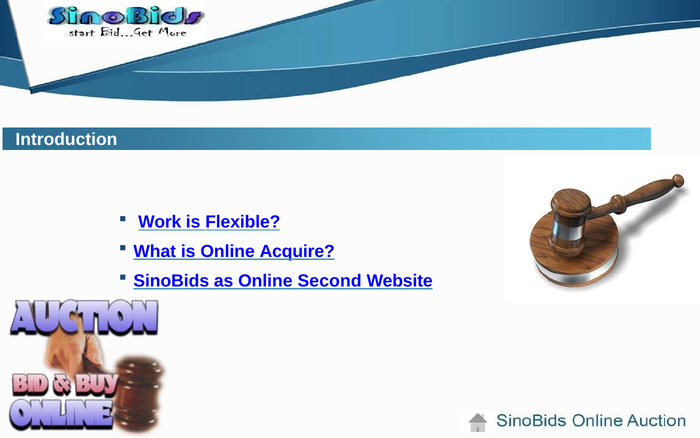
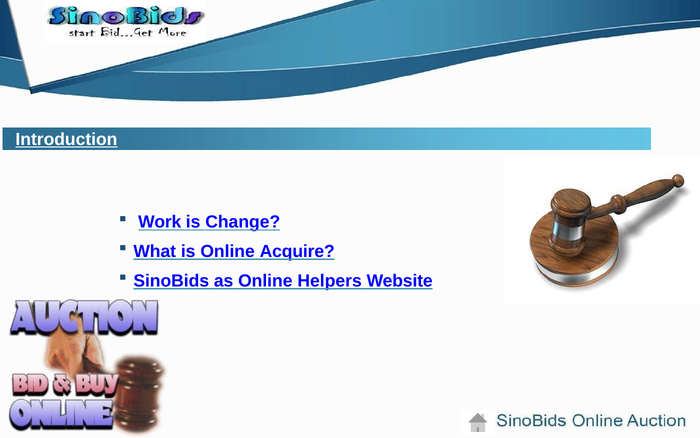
Introduction underline: none -> present
Flexible: Flexible -> Change
Second: Second -> Helpers
